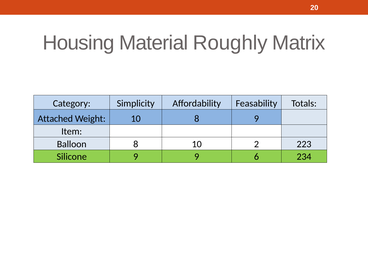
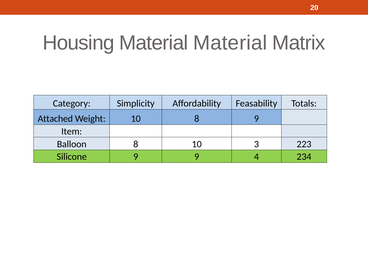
Material Roughly: Roughly -> Material
2: 2 -> 3
6: 6 -> 4
